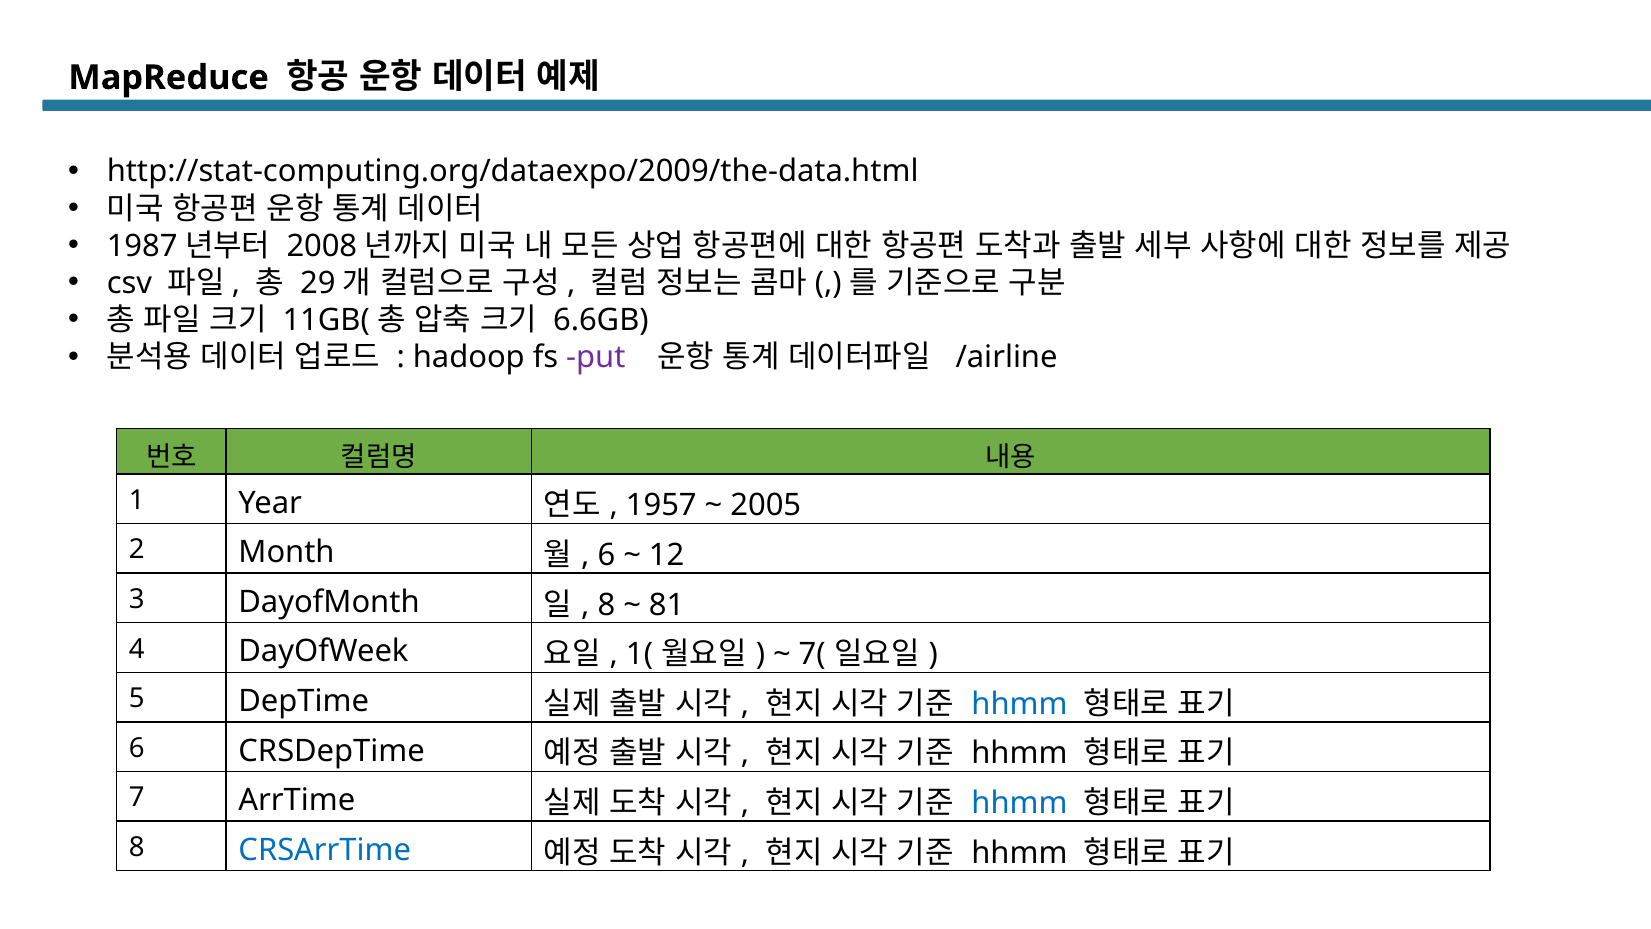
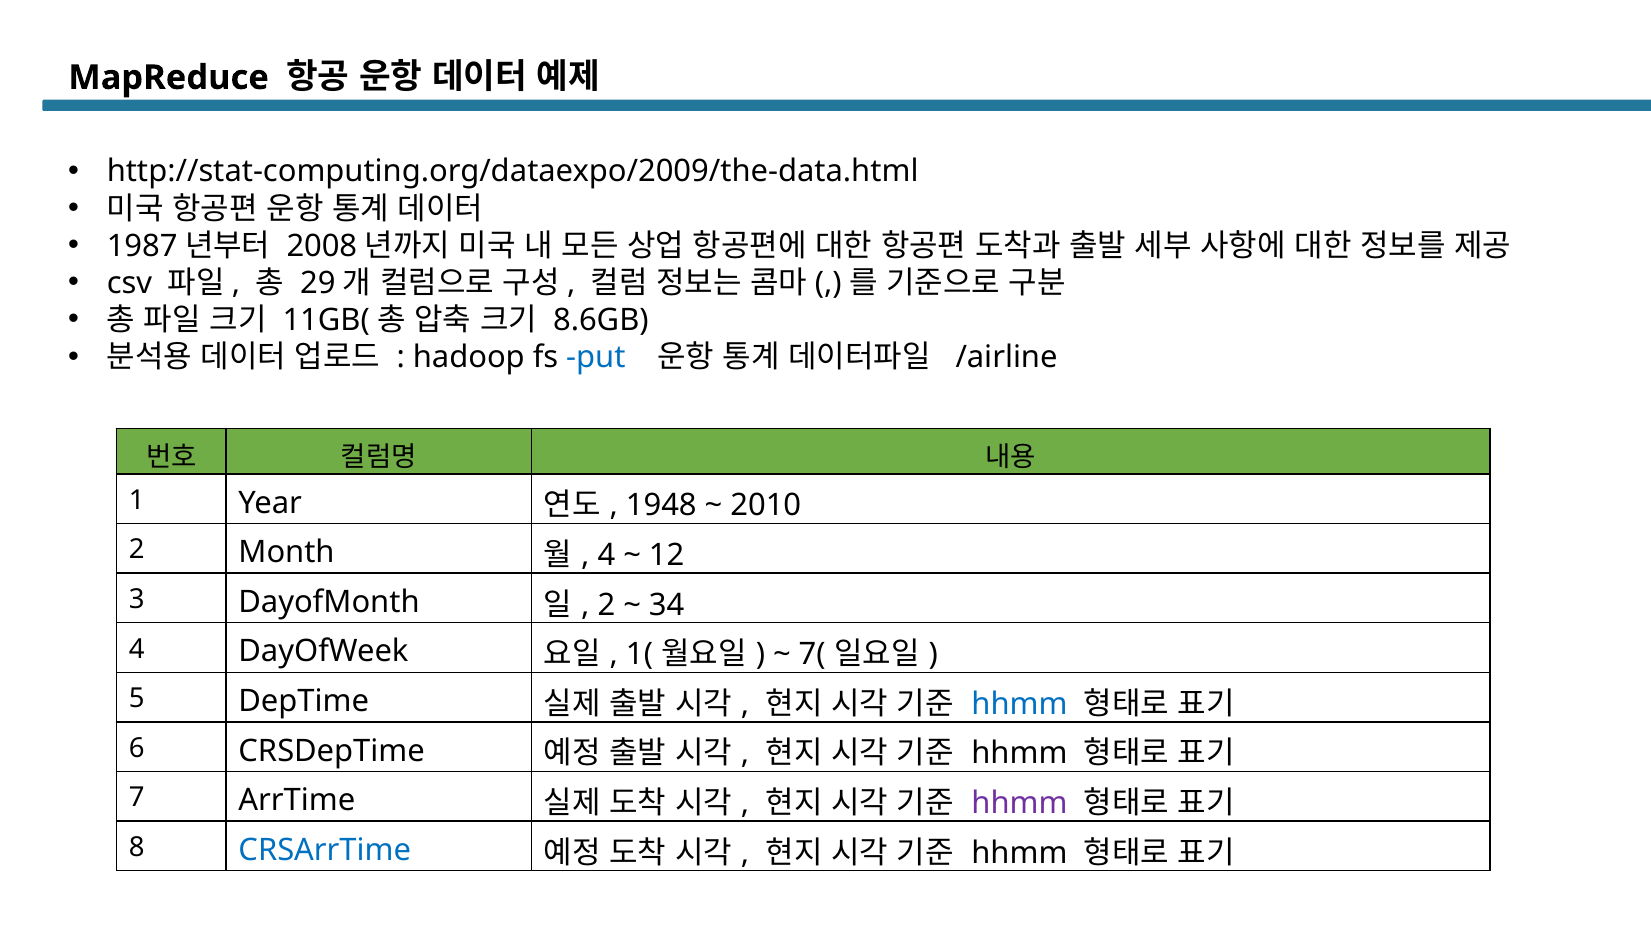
6.6GB: 6.6GB -> 8.6GB
put colour: purple -> blue
1957: 1957 -> 1948
2005: 2005 -> 2010
6 at (606, 555): 6 -> 4
8 at (606, 605): 8 -> 2
81: 81 -> 34
hhmm at (1019, 803) colour: blue -> purple
